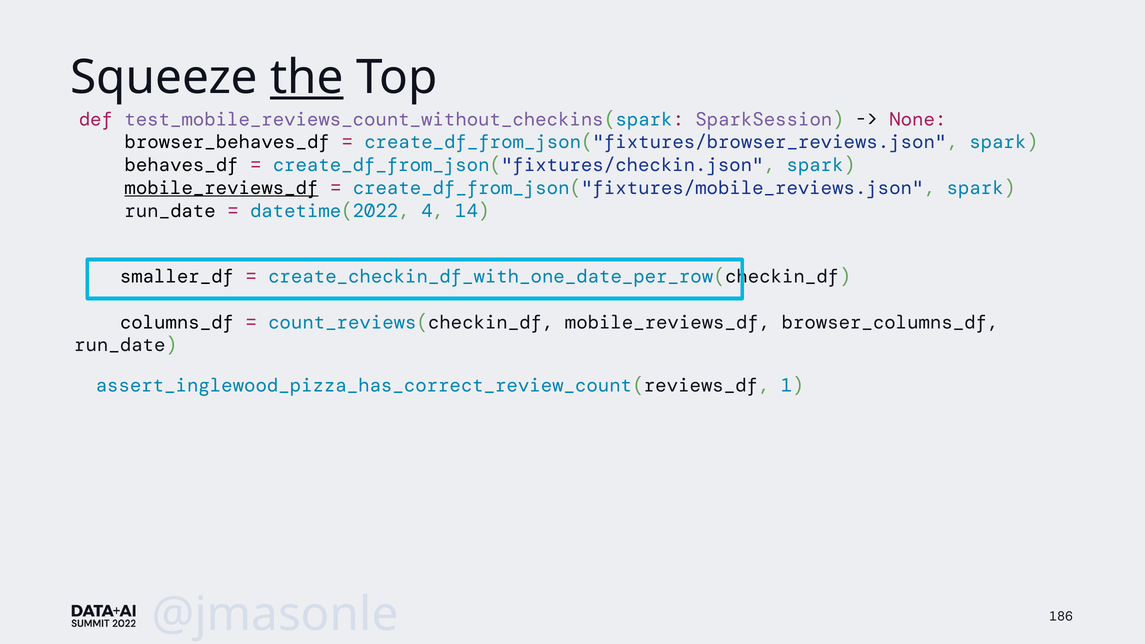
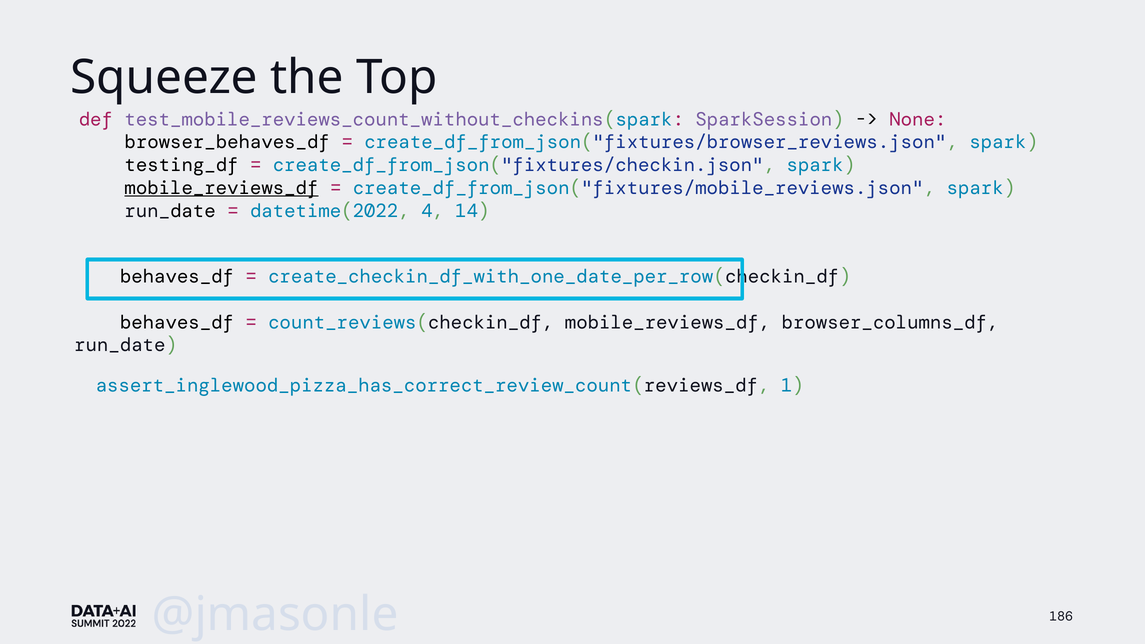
the underline: present -> none
behaves_df: behaves_df -> testing_df
smaller_df at (177, 277): smaller_df -> behaves_df
columns_df at (177, 322): columns_df -> behaves_df
